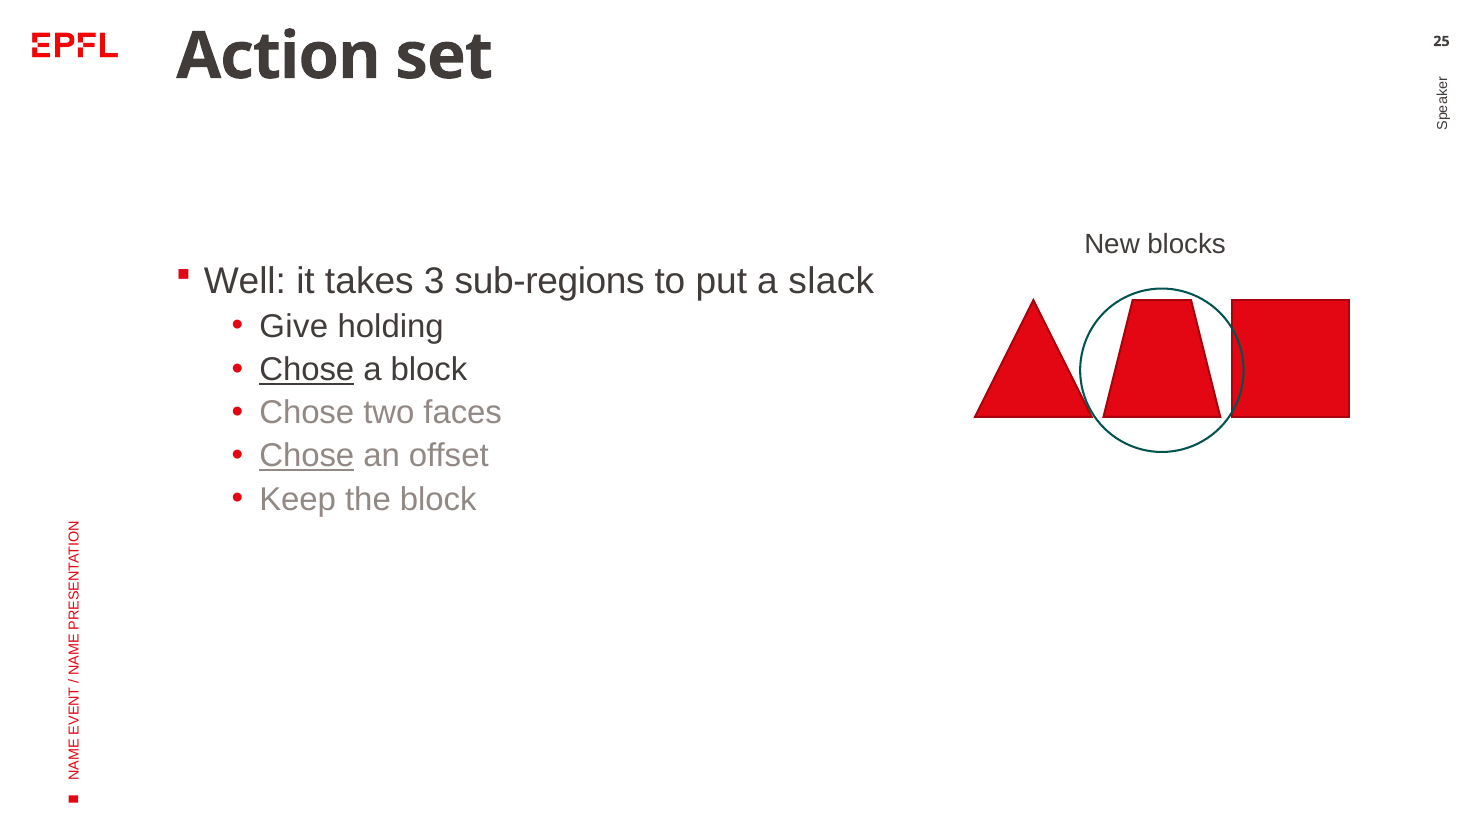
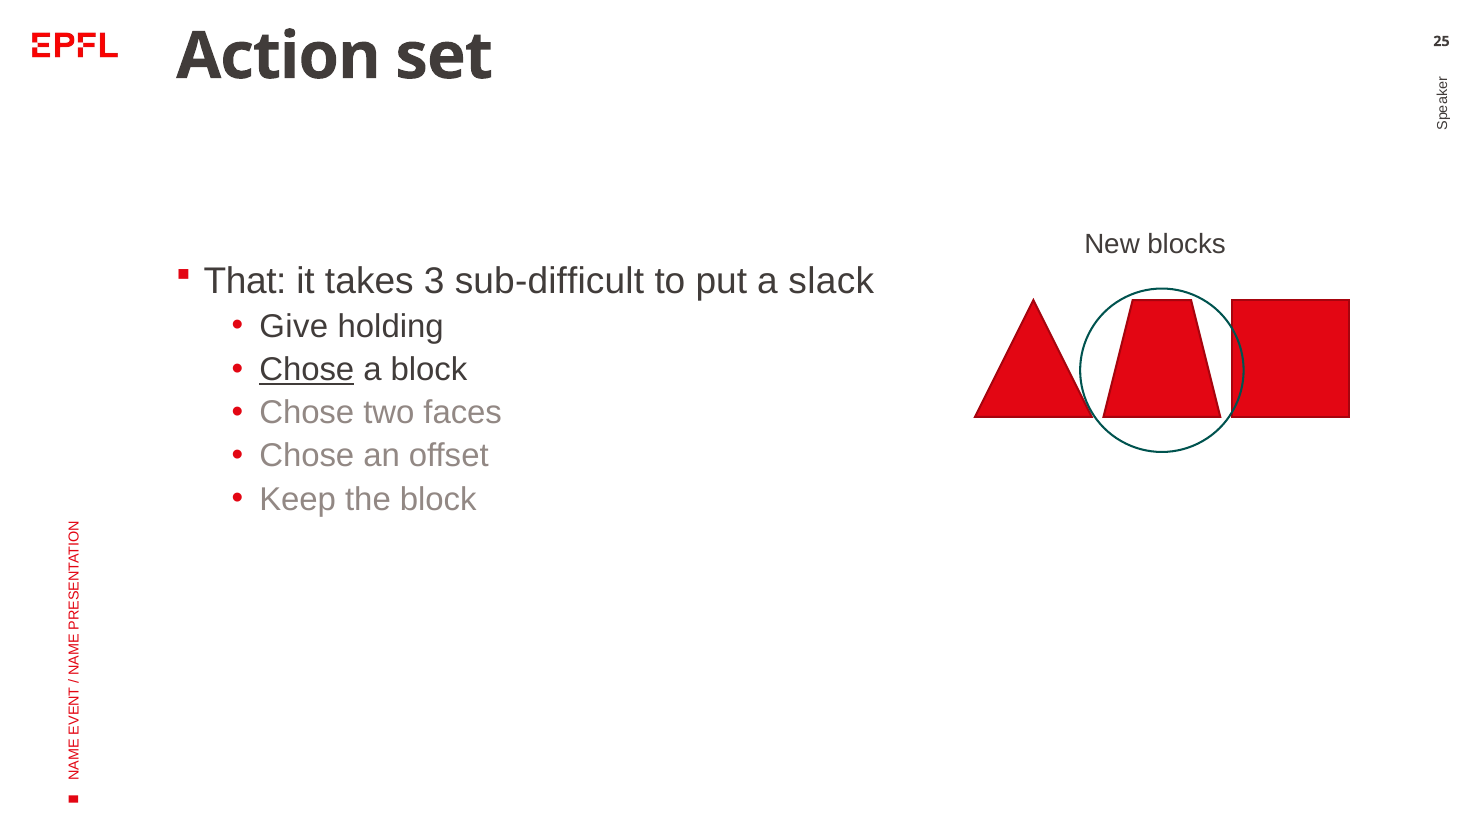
Well: Well -> That
sub-regions: sub-regions -> sub-difficult
Chose at (307, 456) underline: present -> none
